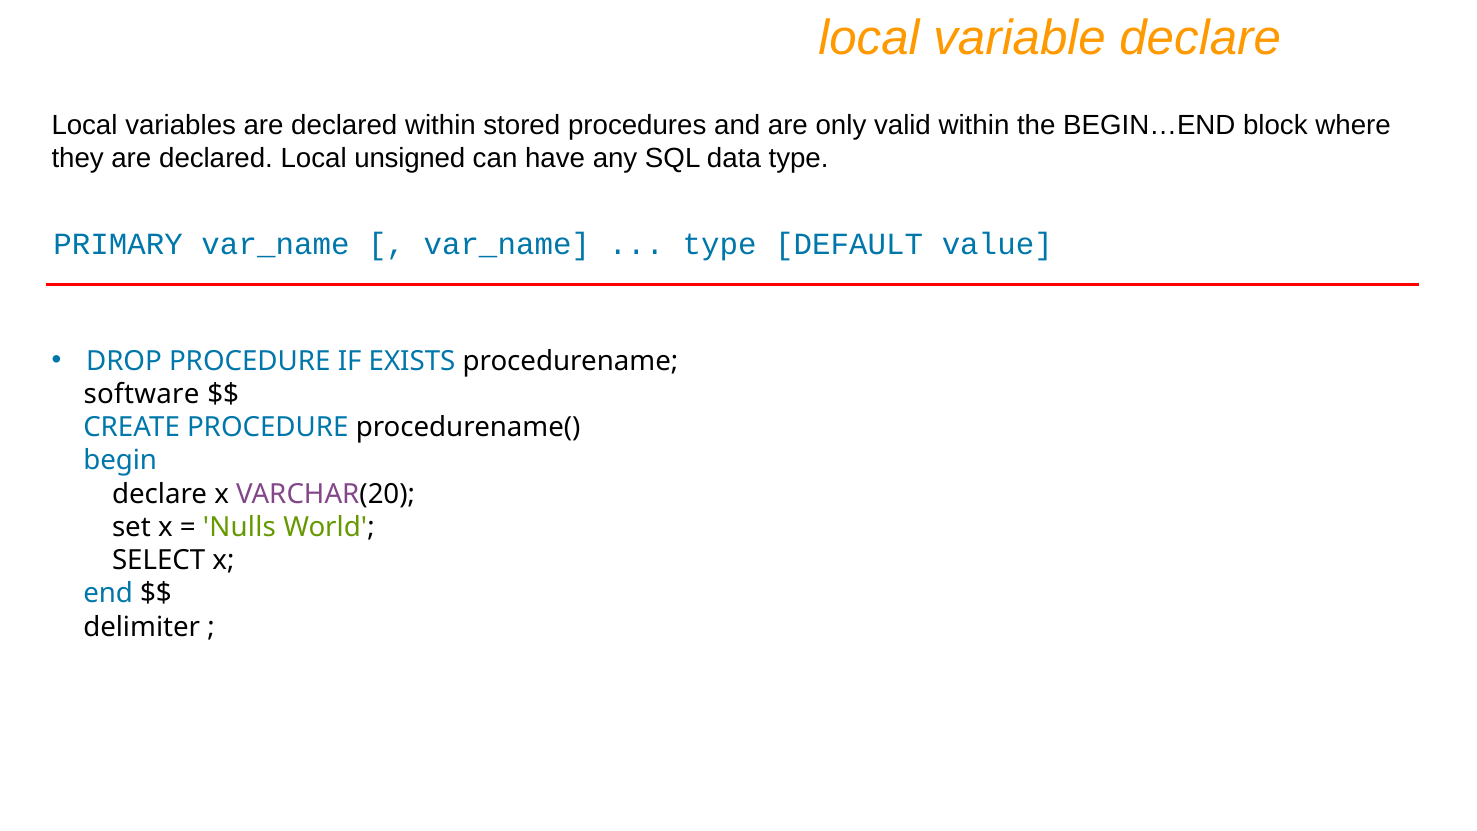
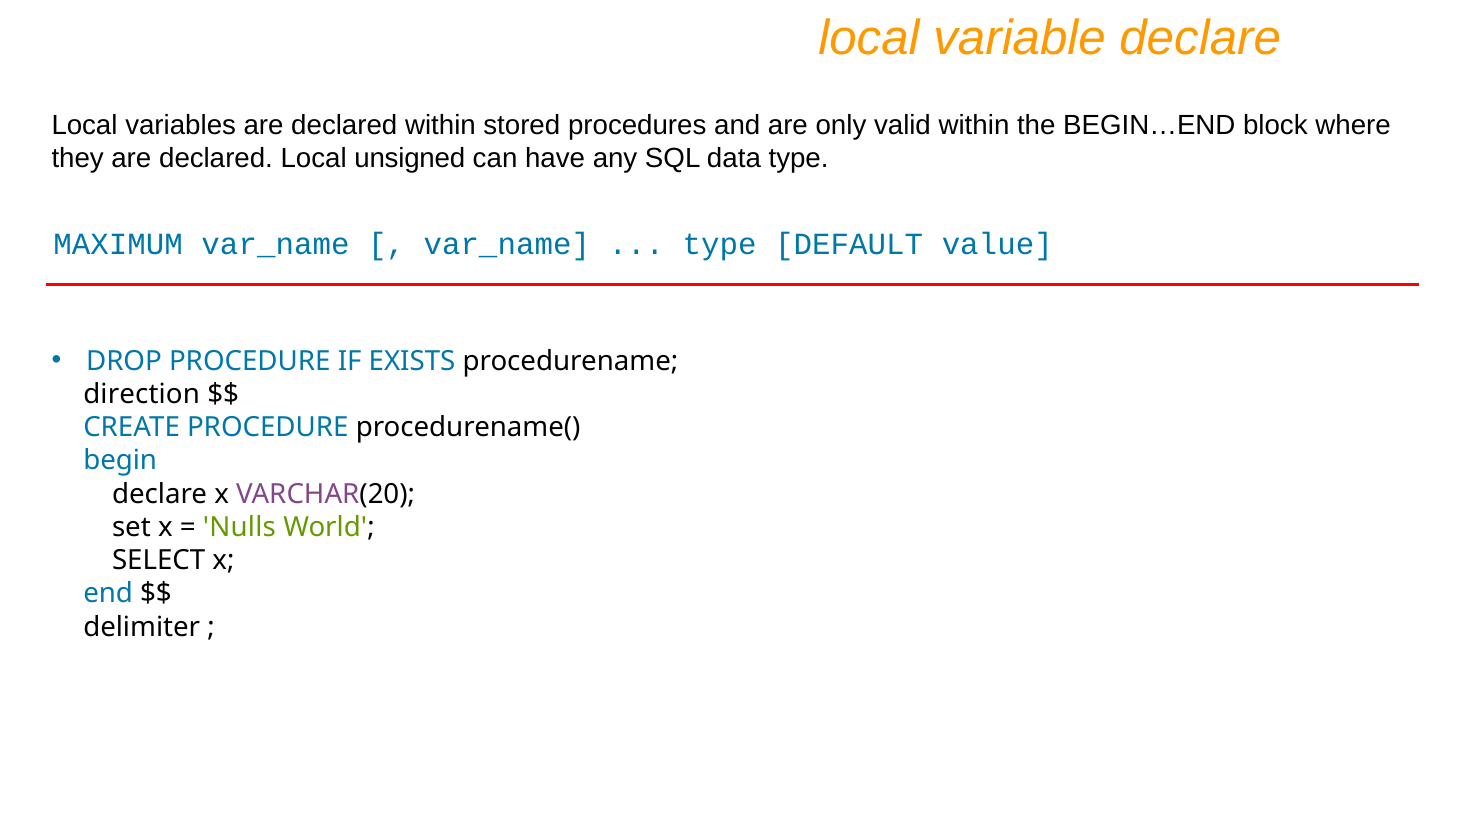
PRIMARY: PRIMARY -> MAXIMUM
software: software -> direction
